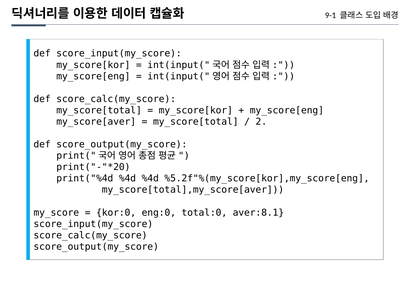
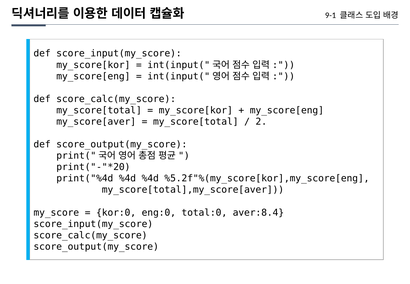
aver:8.1: aver:8.1 -> aver:8.4
